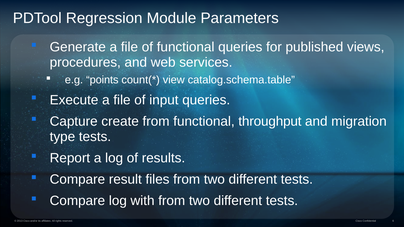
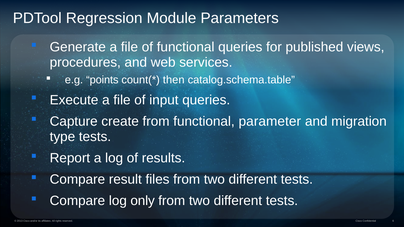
view: view -> then
throughput: throughput -> parameter
with: with -> only
